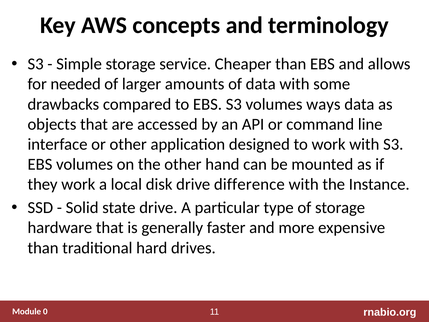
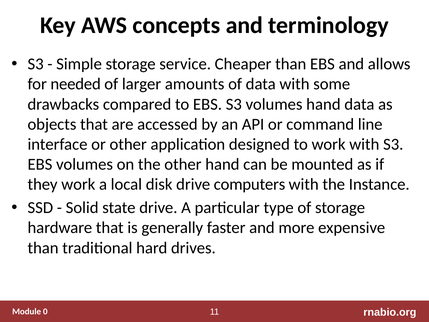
volumes ways: ways -> hand
difference: difference -> computers
